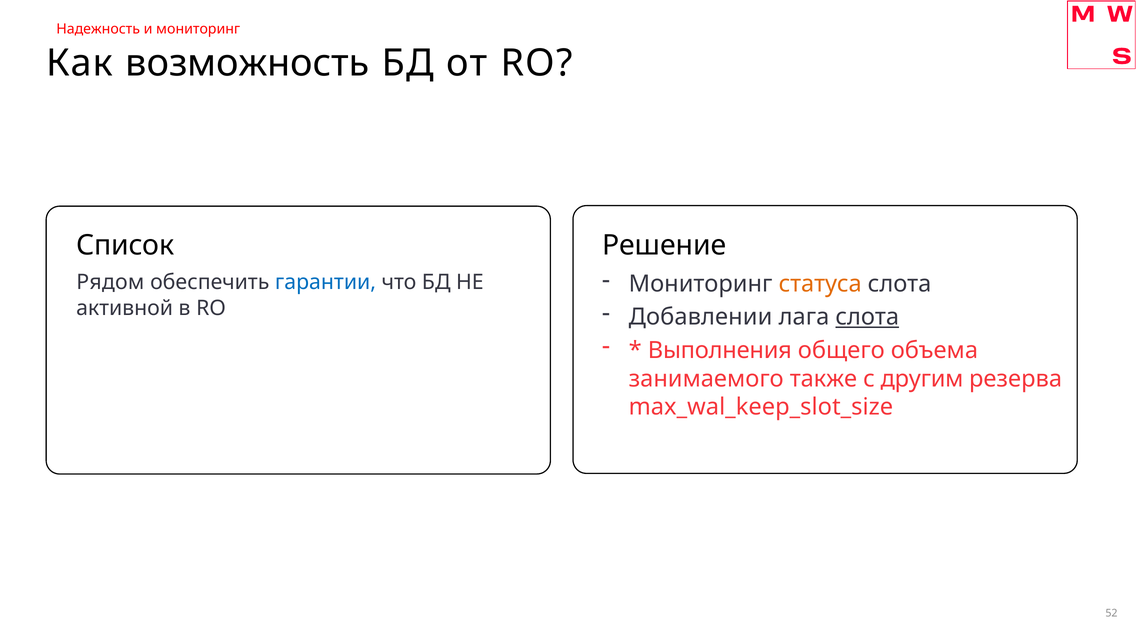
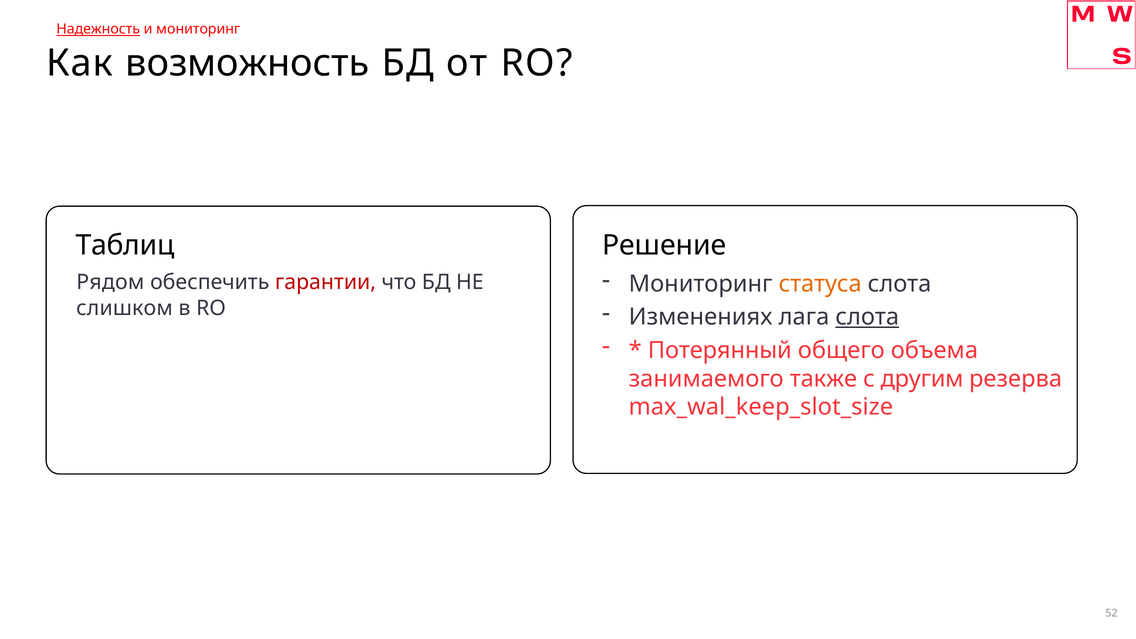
Надежность underline: none -> present
Список: Список -> Таблиц
гарантии colour: blue -> red
активной: активной -> слишком
Добавлении: Добавлении -> Изменениях
Выполнения: Выполнения -> Потерянный
